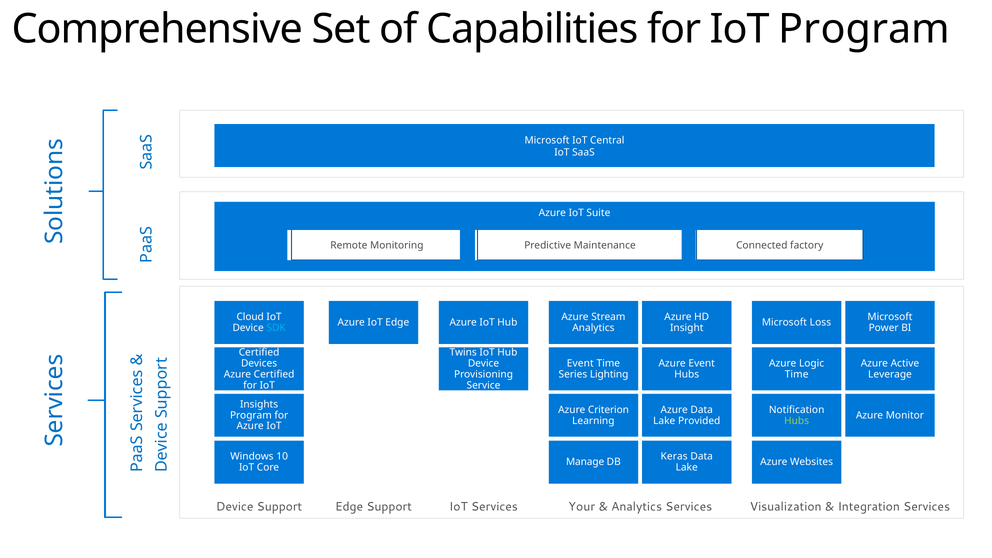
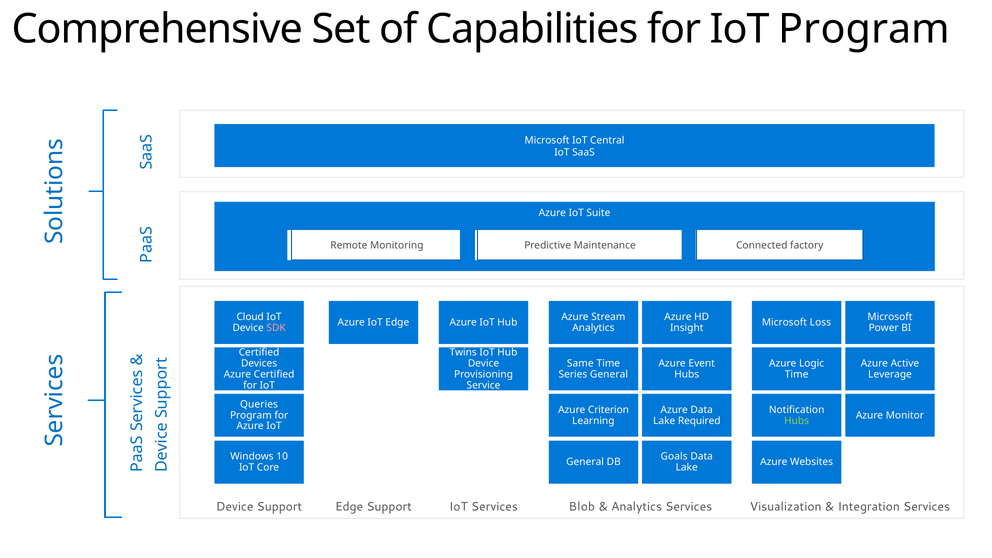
SDK colour: light blue -> pink
Event at (580, 363): Event -> Same
Series Lighting: Lighting -> General
Insights: Insights -> Queries
Provided: Provided -> Required
Keras: Keras -> Goals
Manage at (585, 462): Manage -> General
Your: Your -> Blob
